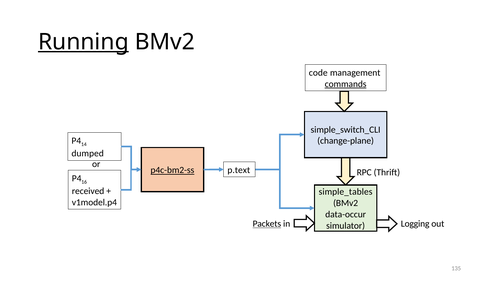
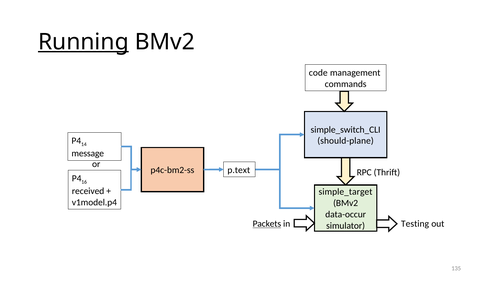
commands underline: present -> none
change-plane: change-plane -> should-plane
dumped: dumped -> message
p4c-bm2-ss underline: present -> none
simple_tables: simple_tables -> simple_target
Logging: Logging -> Testing
